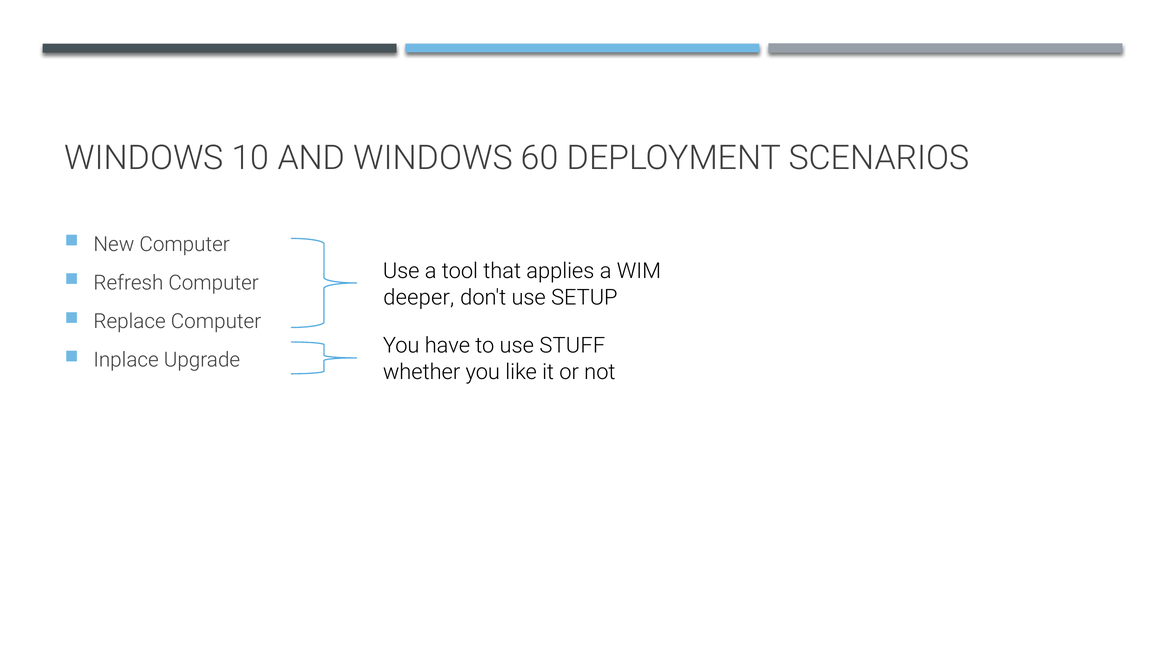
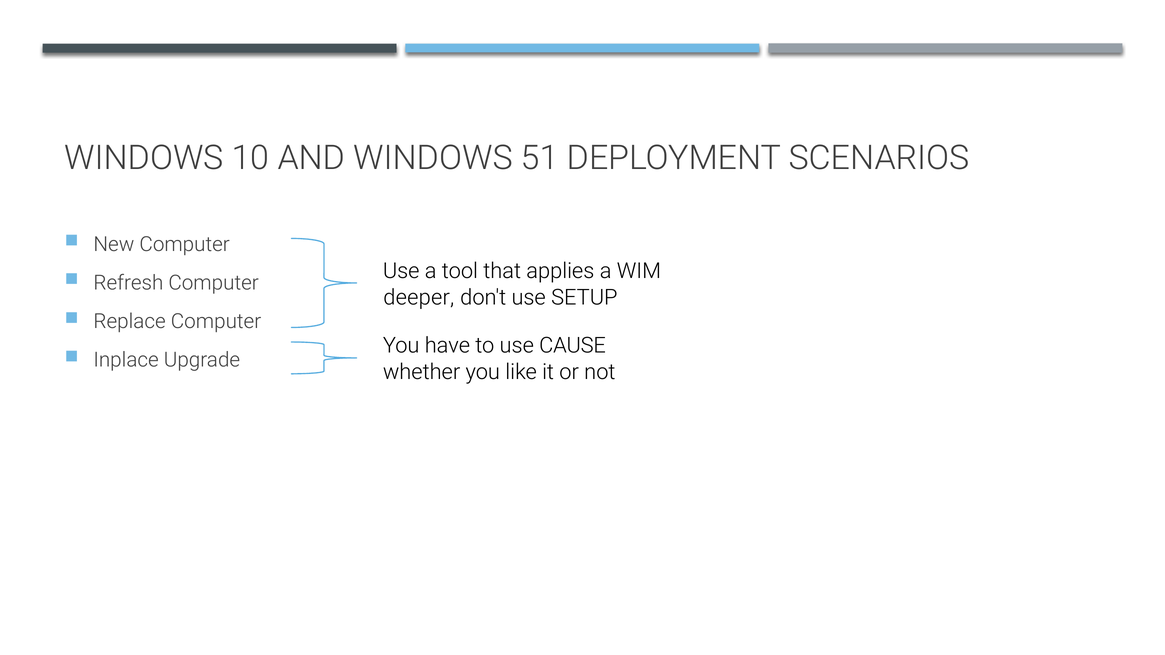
60: 60 -> 51
STUFF: STUFF -> CAUSE
